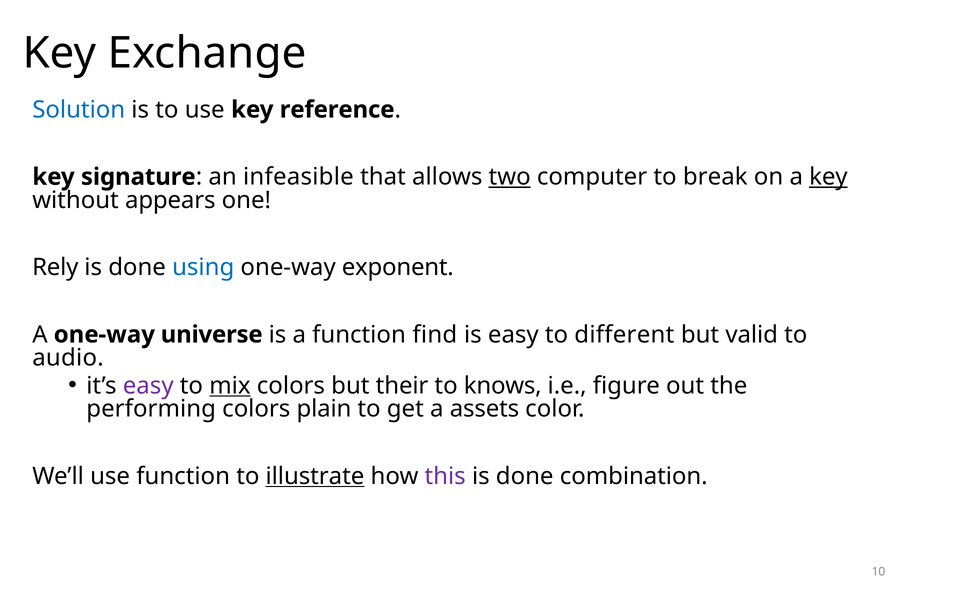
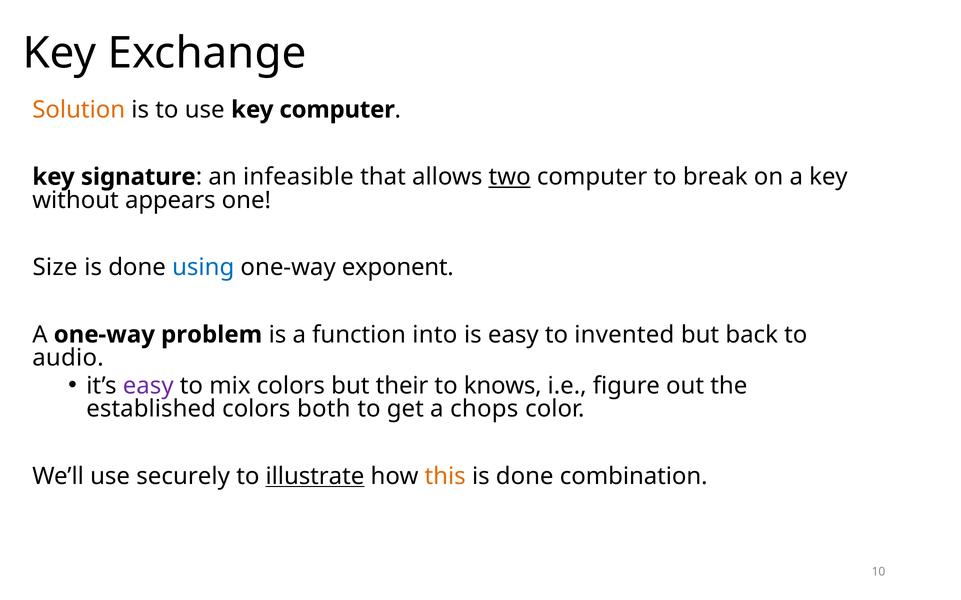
Solution colour: blue -> orange
key reference: reference -> computer
key at (828, 177) underline: present -> none
Rely: Rely -> Size
universe: universe -> problem
find: find -> into
different: different -> invented
valid: valid -> back
mix underline: present -> none
performing: performing -> established
plain: plain -> both
assets: assets -> chops
use function: function -> securely
this colour: purple -> orange
